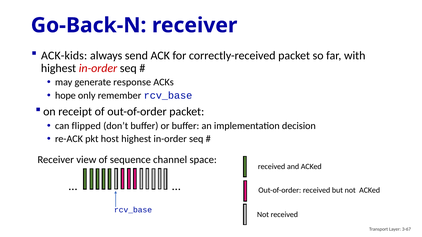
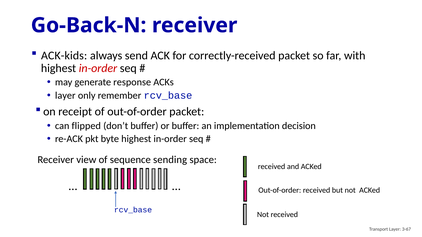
hope at (65, 96): hope -> layer
host: host -> byte
channel: channel -> sending
